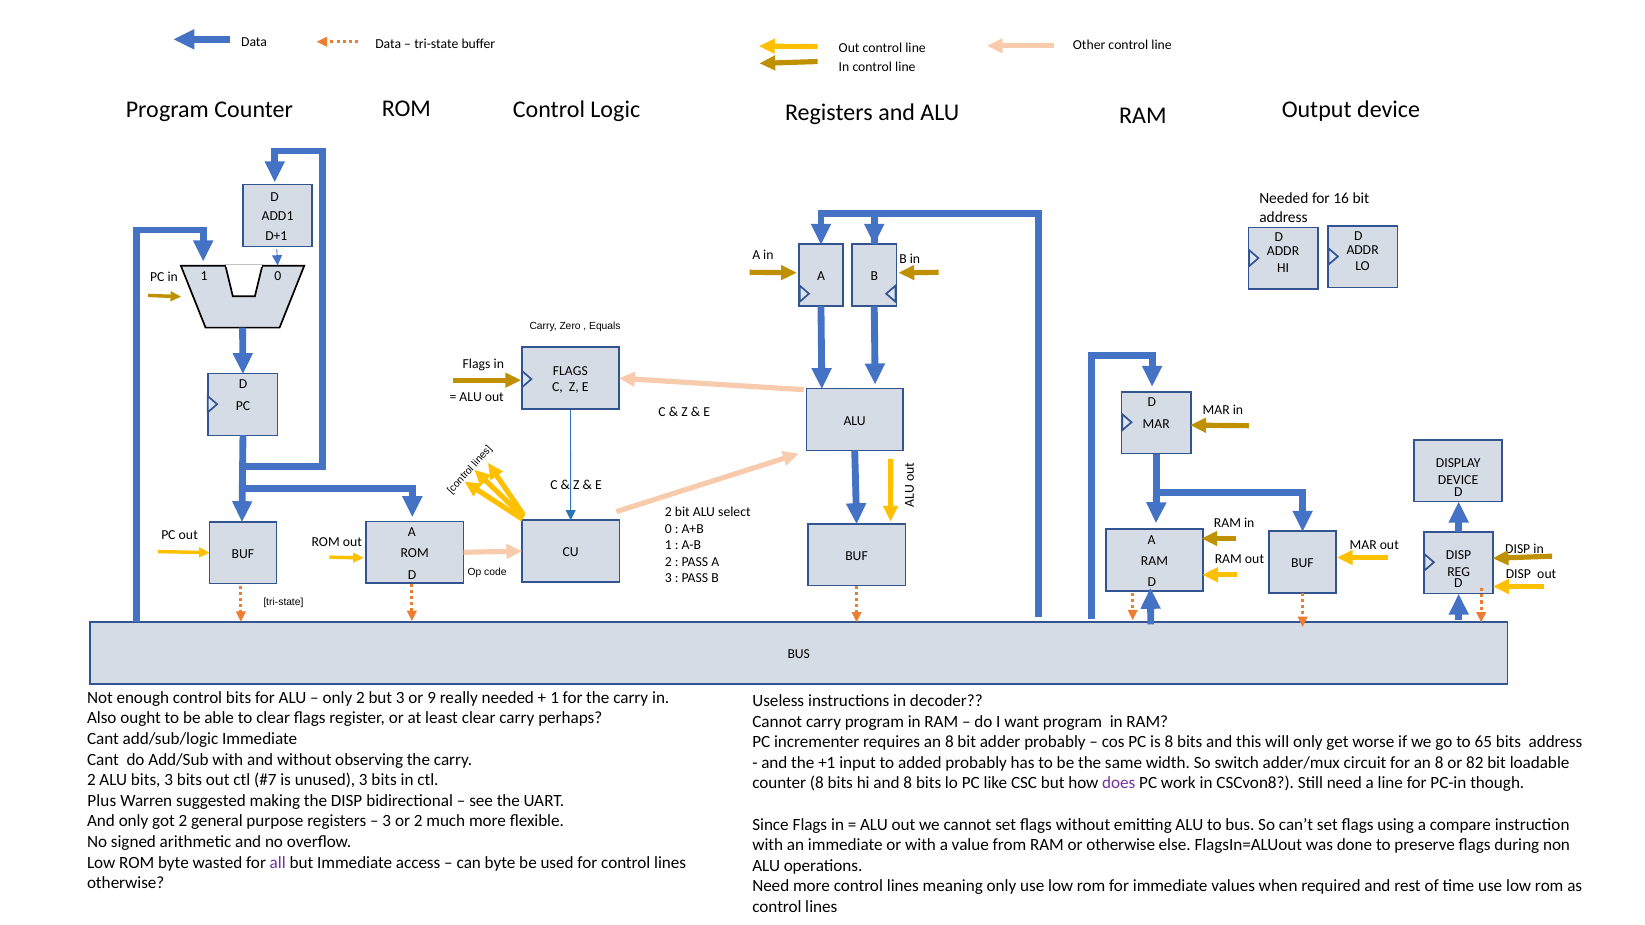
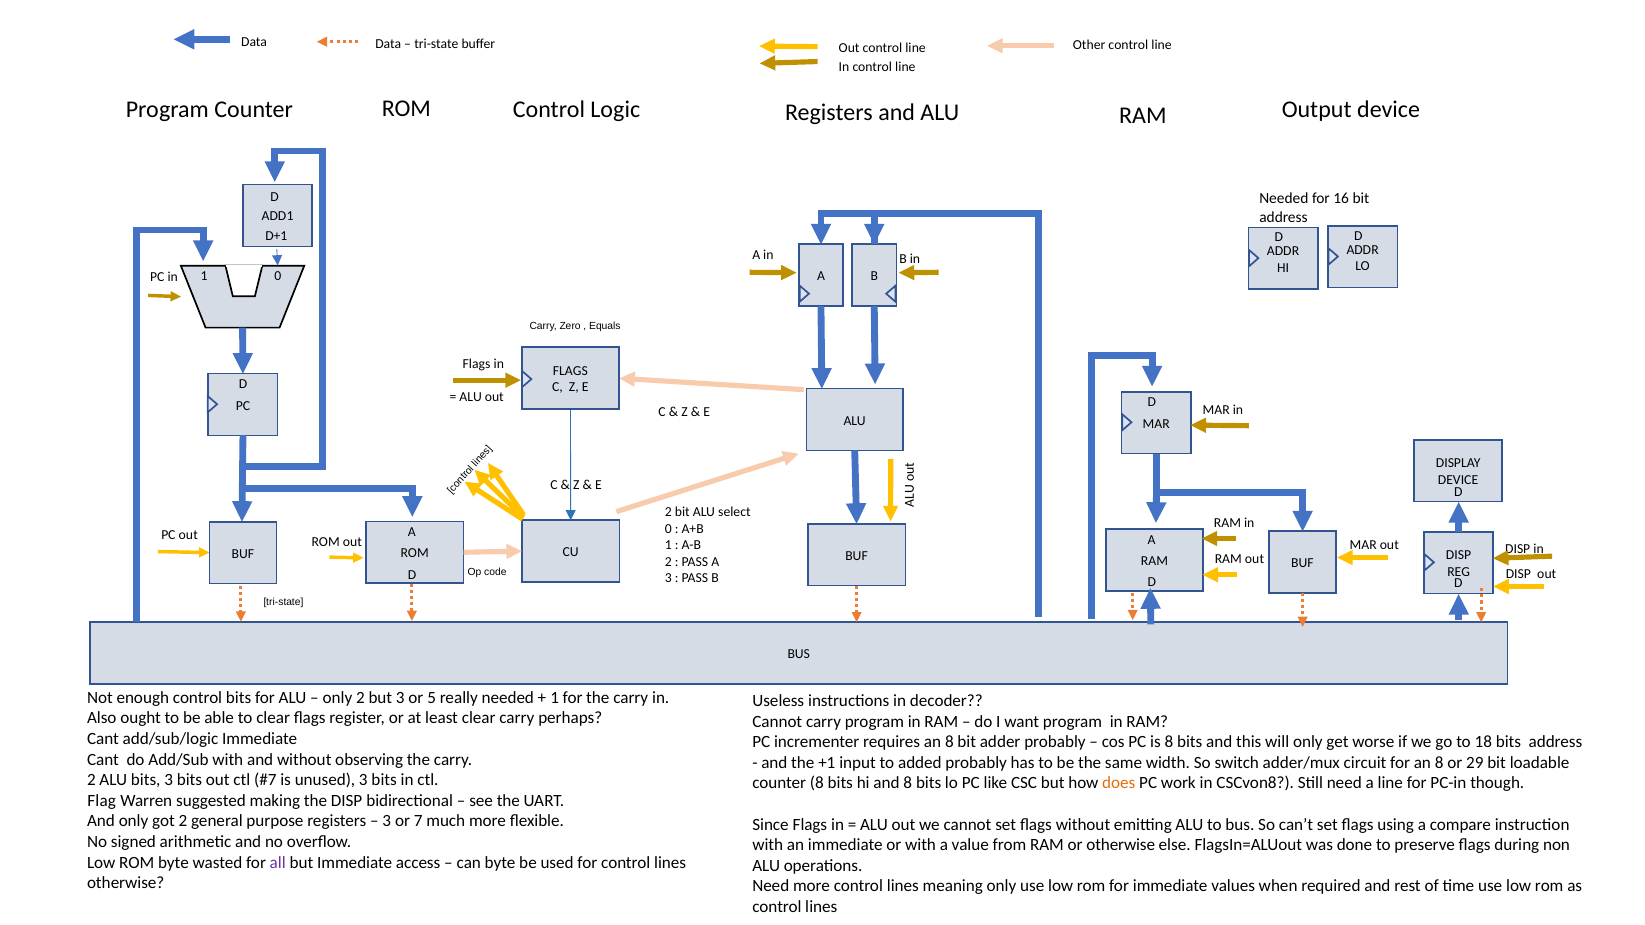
9: 9 -> 5
65: 65 -> 18
82: 82 -> 29
does colour: purple -> orange
Plus: Plus -> Flag
or 2: 2 -> 7
